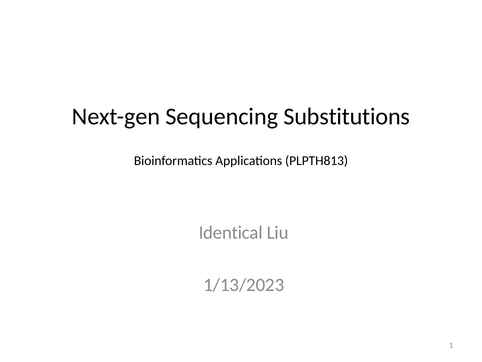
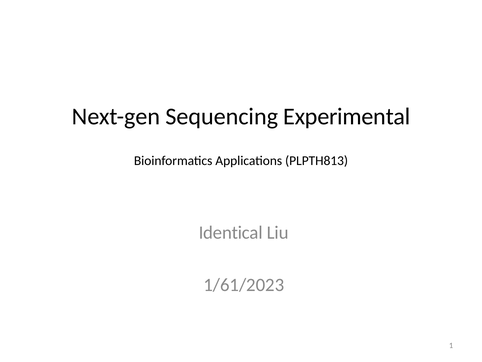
Substitutions: Substitutions -> Experimental
1/13/2023: 1/13/2023 -> 1/61/2023
